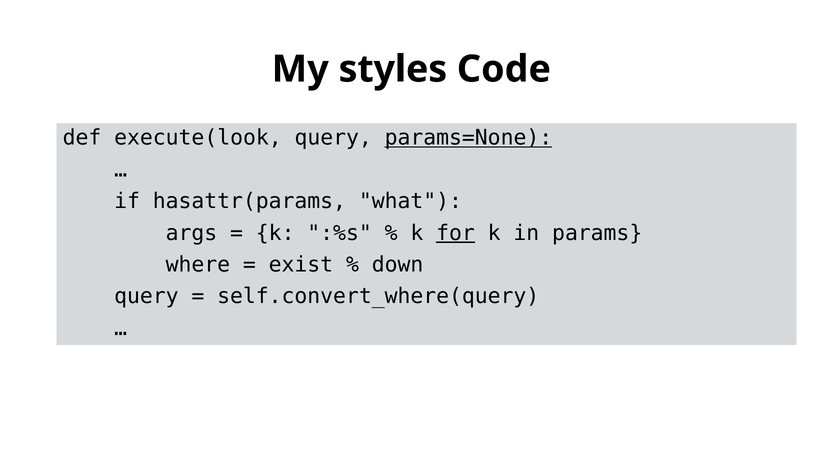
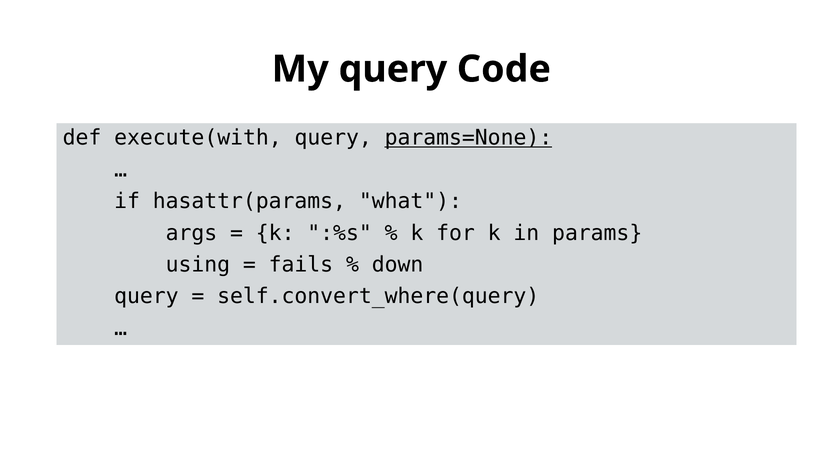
My styles: styles -> query
execute(look: execute(look -> execute(with
for underline: present -> none
where: where -> using
exist: exist -> fails
